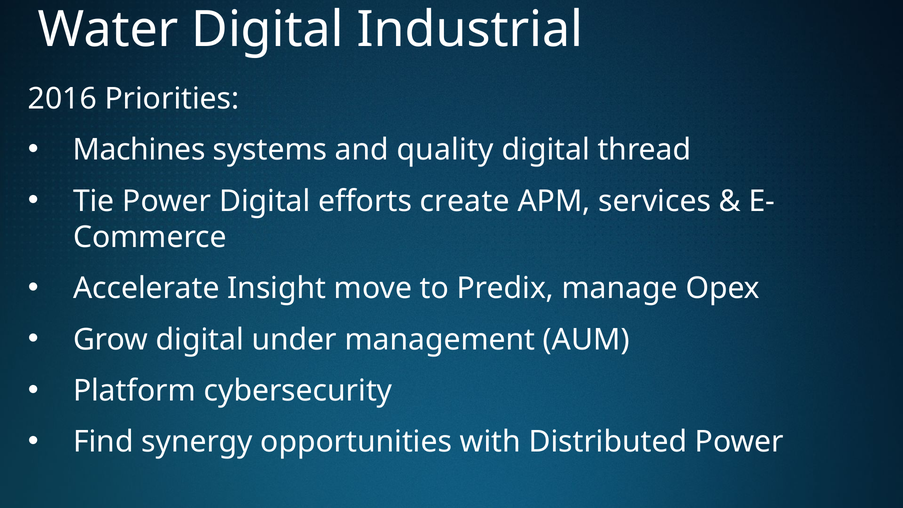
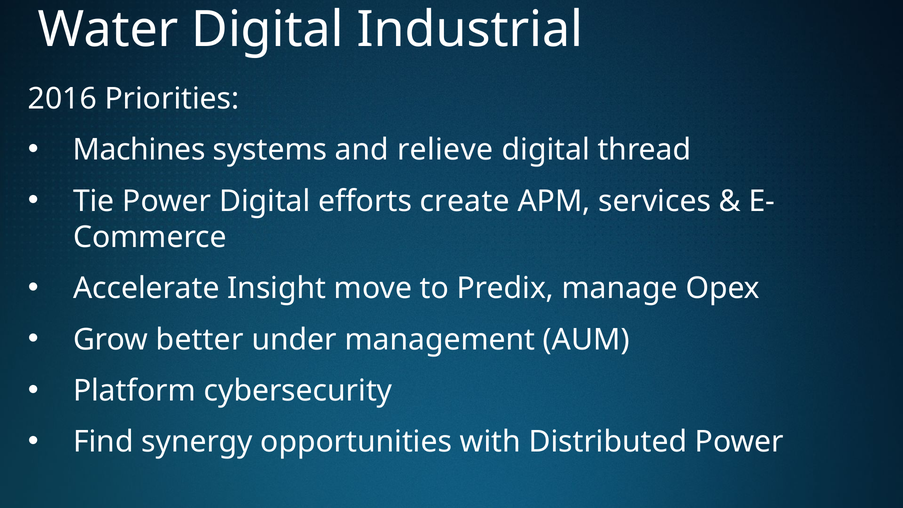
quality: quality -> relieve
Grow digital: digital -> better
